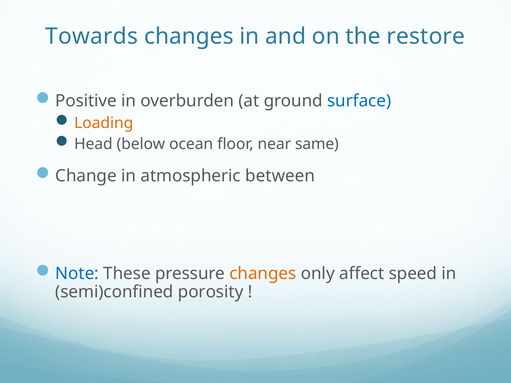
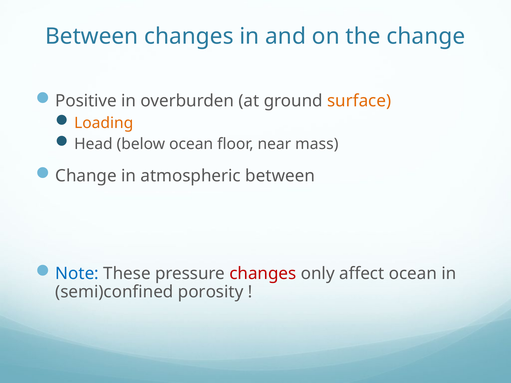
Towards at (92, 36): Towards -> Between
the restore: restore -> change
surface colour: blue -> orange
same: same -> mass
changes at (263, 274) colour: orange -> red
affect speed: speed -> ocean
